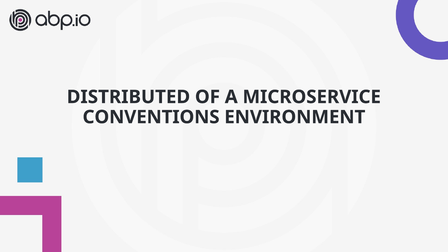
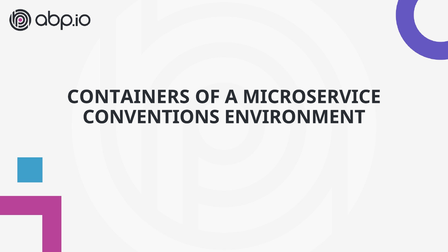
DISTRIBUTED: DISTRIBUTED -> CONTAINERS
